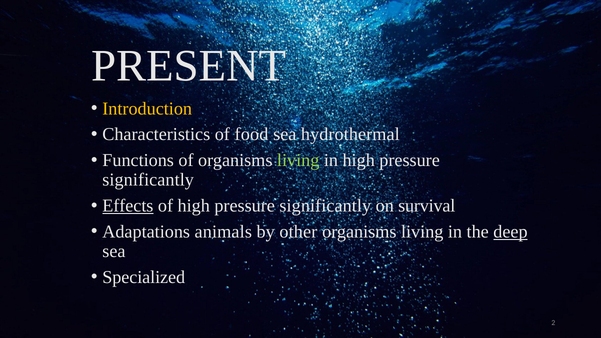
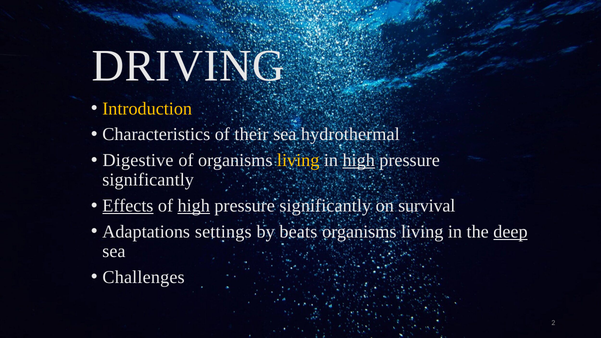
PRESENT: PRESENT -> DRIVING
food: food -> their
Functions: Functions -> Digestive
living at (298, 160) colour: light green -> yellow
high at (359, 160) underline: none -> present
high at (194, 206) underline: none -> present
animals: animals -> settings
other: other -> beats
Specialized: Specialized -> Challenges
